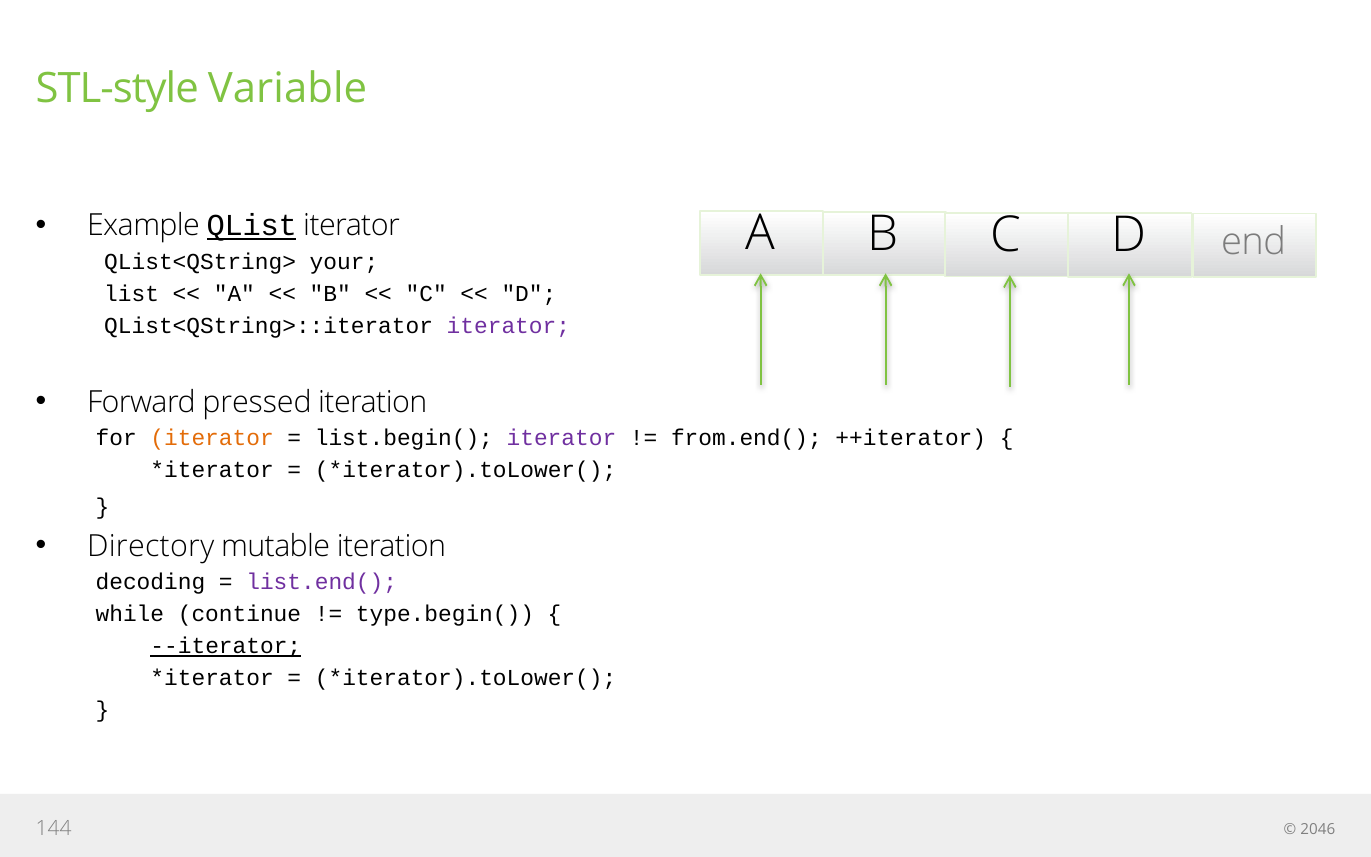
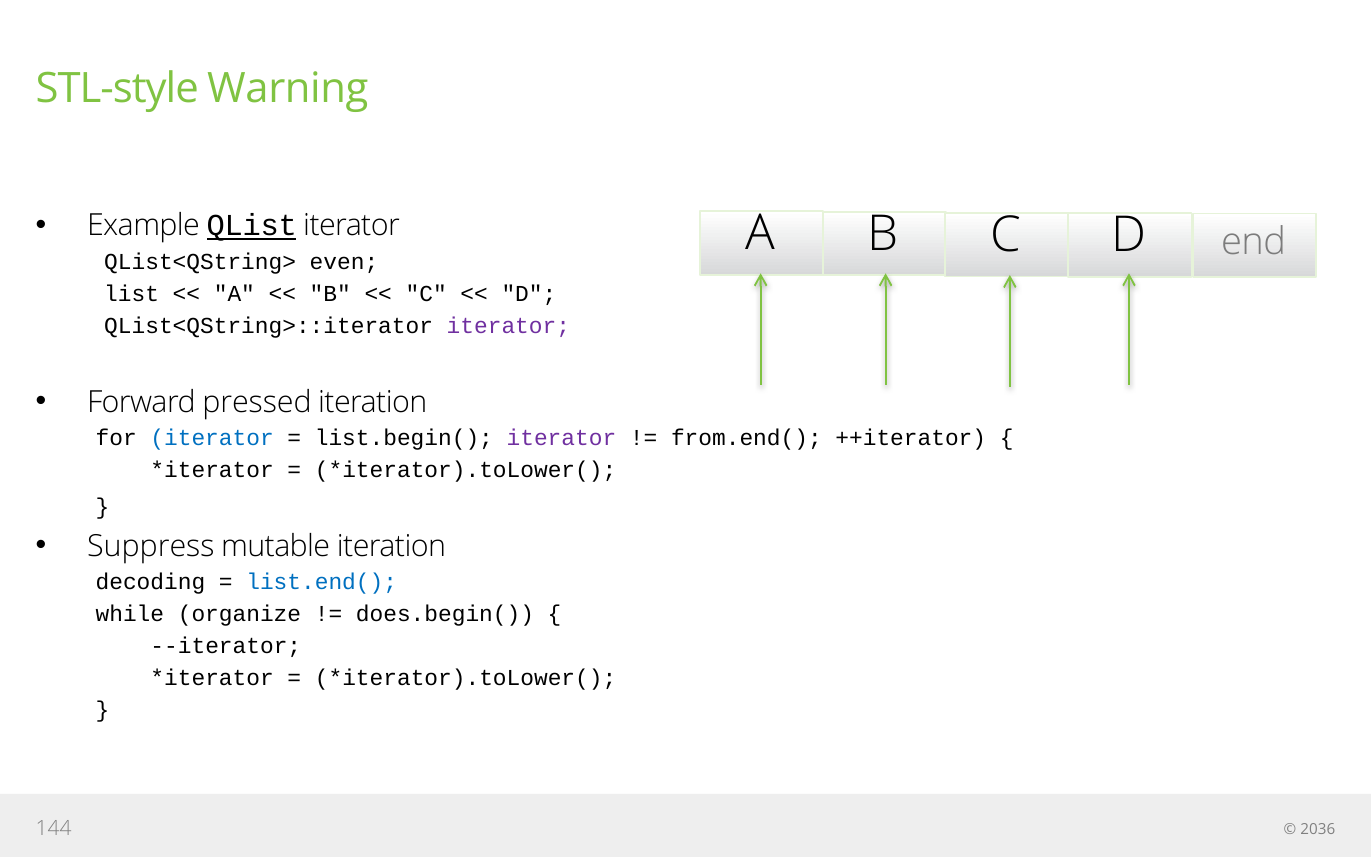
Variable: Variable -> Warning
your: your -> even
iterator at (212, 438) colour: orange -> blue
Directory: Directory -> Suppress
list.end( colour: purple -> blue
continue: continue -> organize
type.begin(: type.begin( -> does.begin(
--iterator underline: present -> none
2046: 2046 -> 2036
